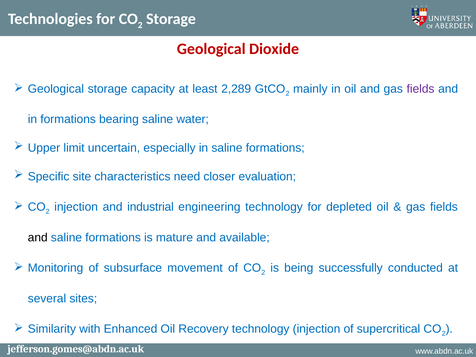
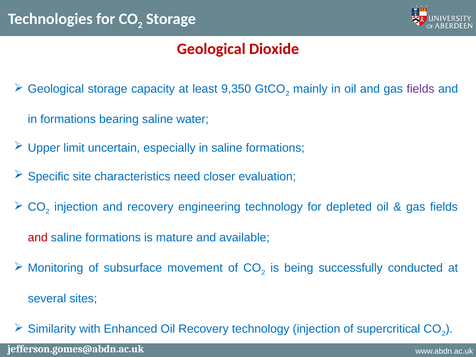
2,289: 2,289 -> 9,350
and industrial: industrial -> recovery
and at (38, 237) colour: black -> red
